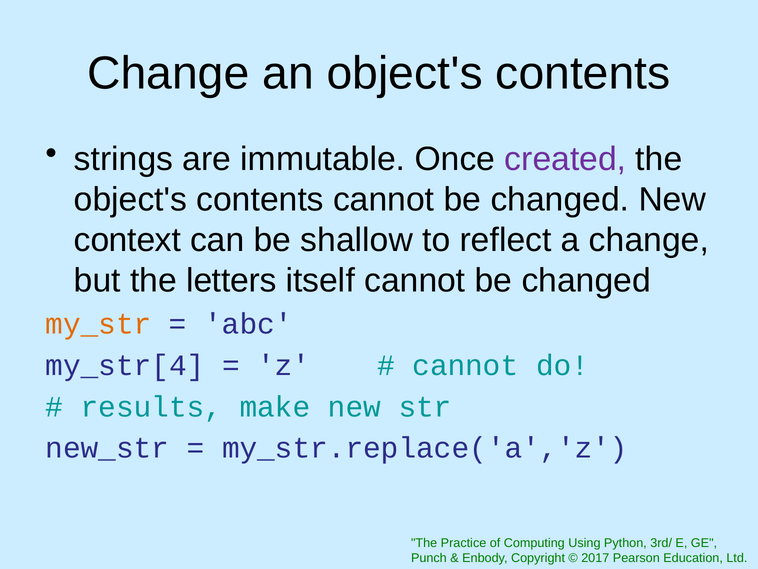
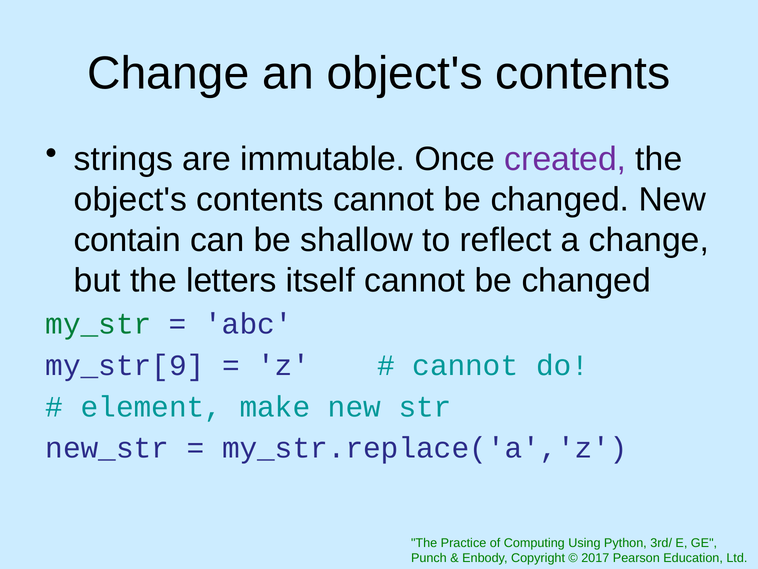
context: context -> contain
my_str colour: orange -> green
my_str[4: my_str[4 -> my_str[9
results: results -> element
